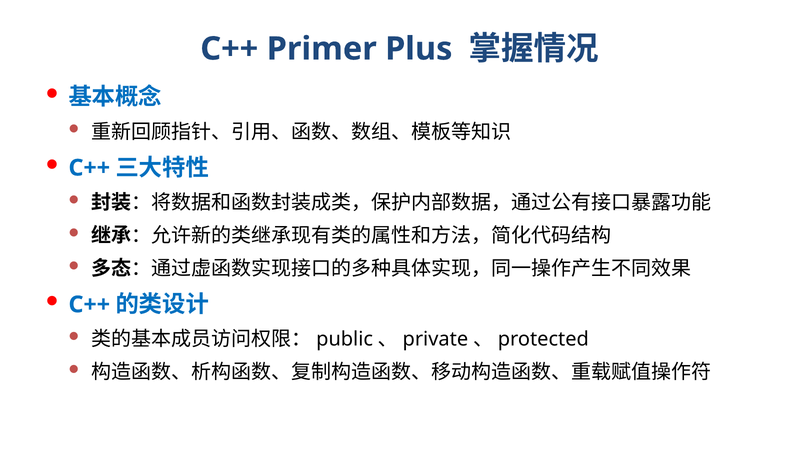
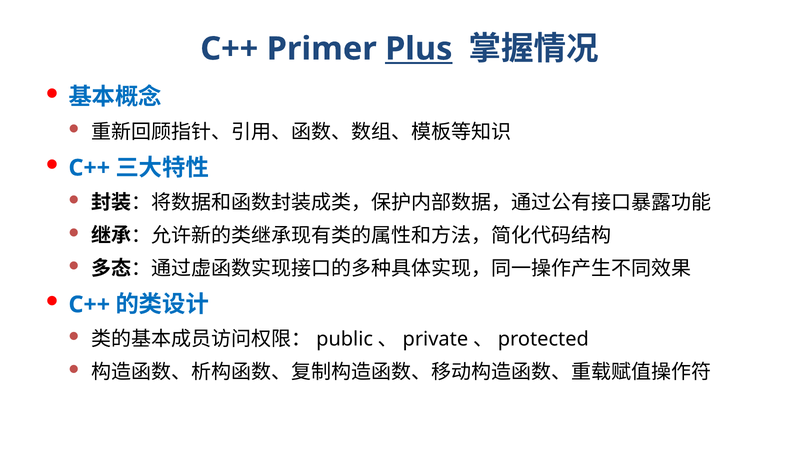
Plus underline: none -> present
